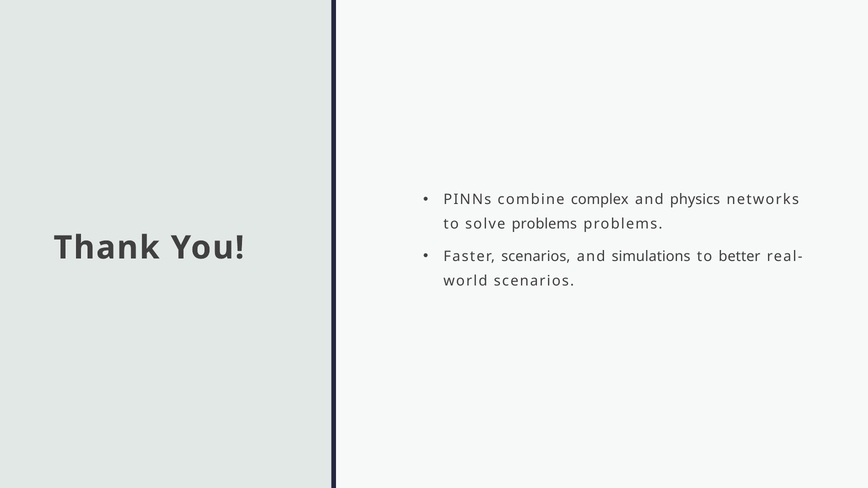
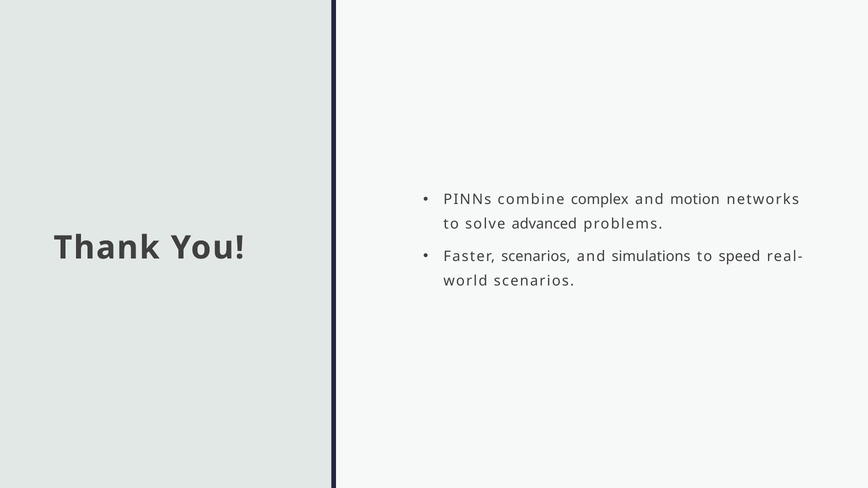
physics: physics -> motion
solve problems: problems -> advanced
better: better -> speed
